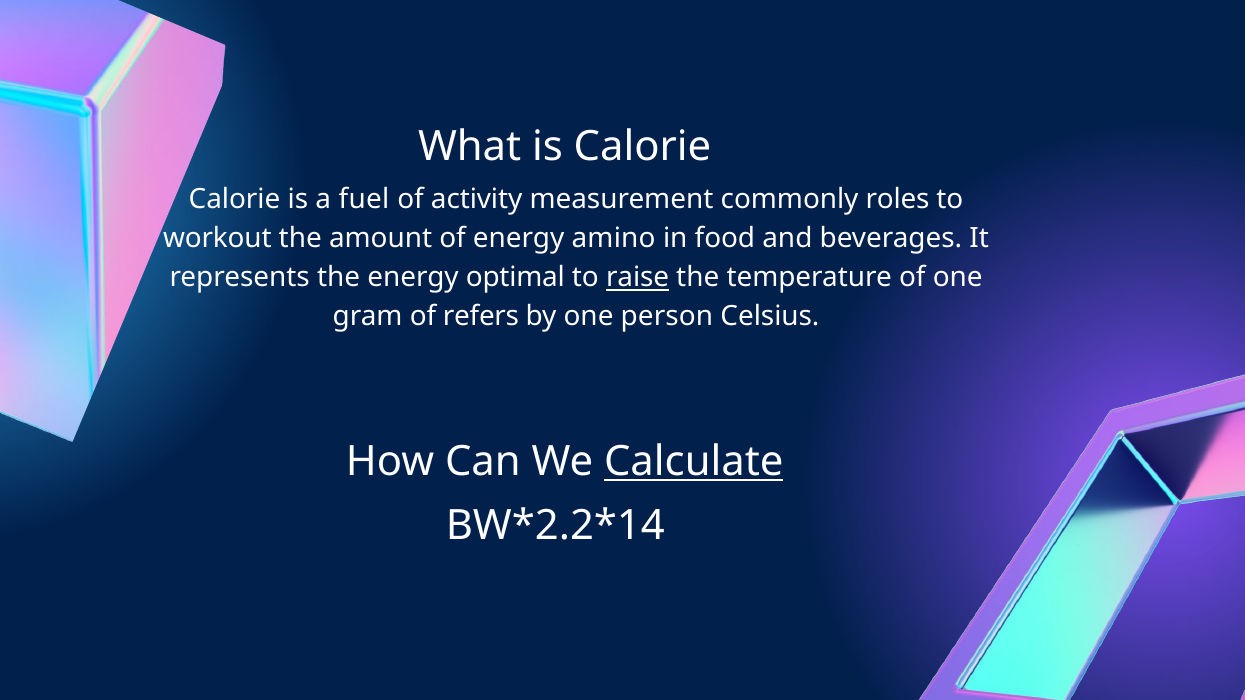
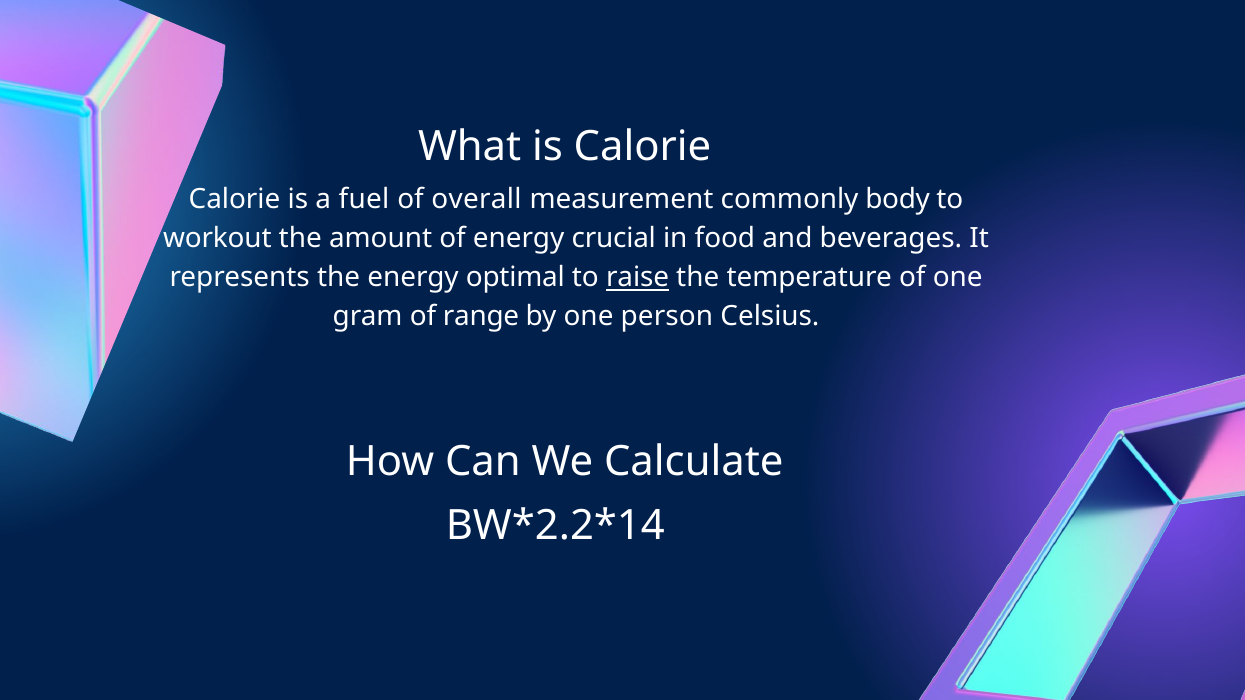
activity: activity -> overall
roles: roles -> body
amino: amino -> crucial
refers: refers -> range
Calculate underline: present -> none
